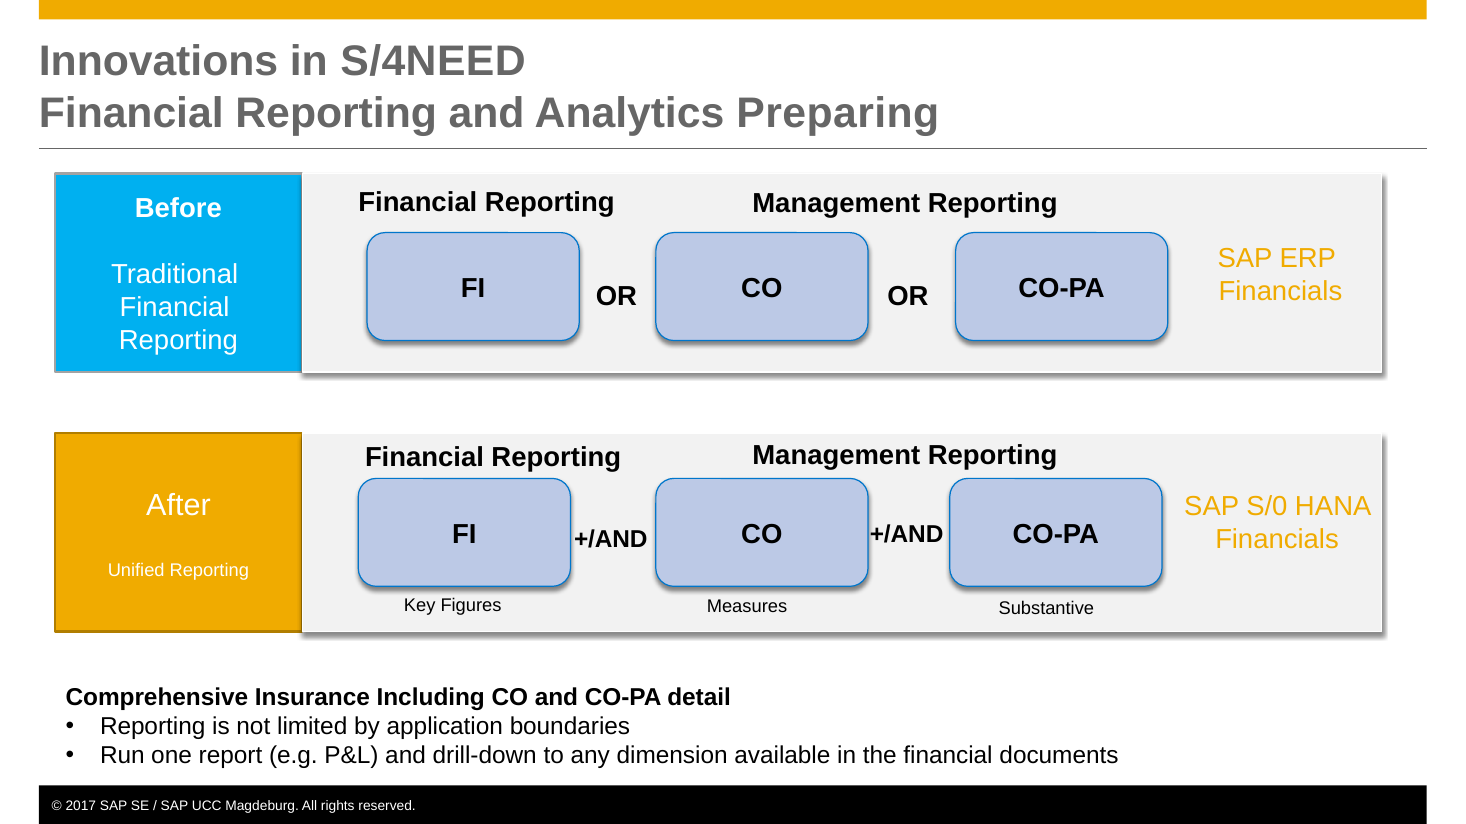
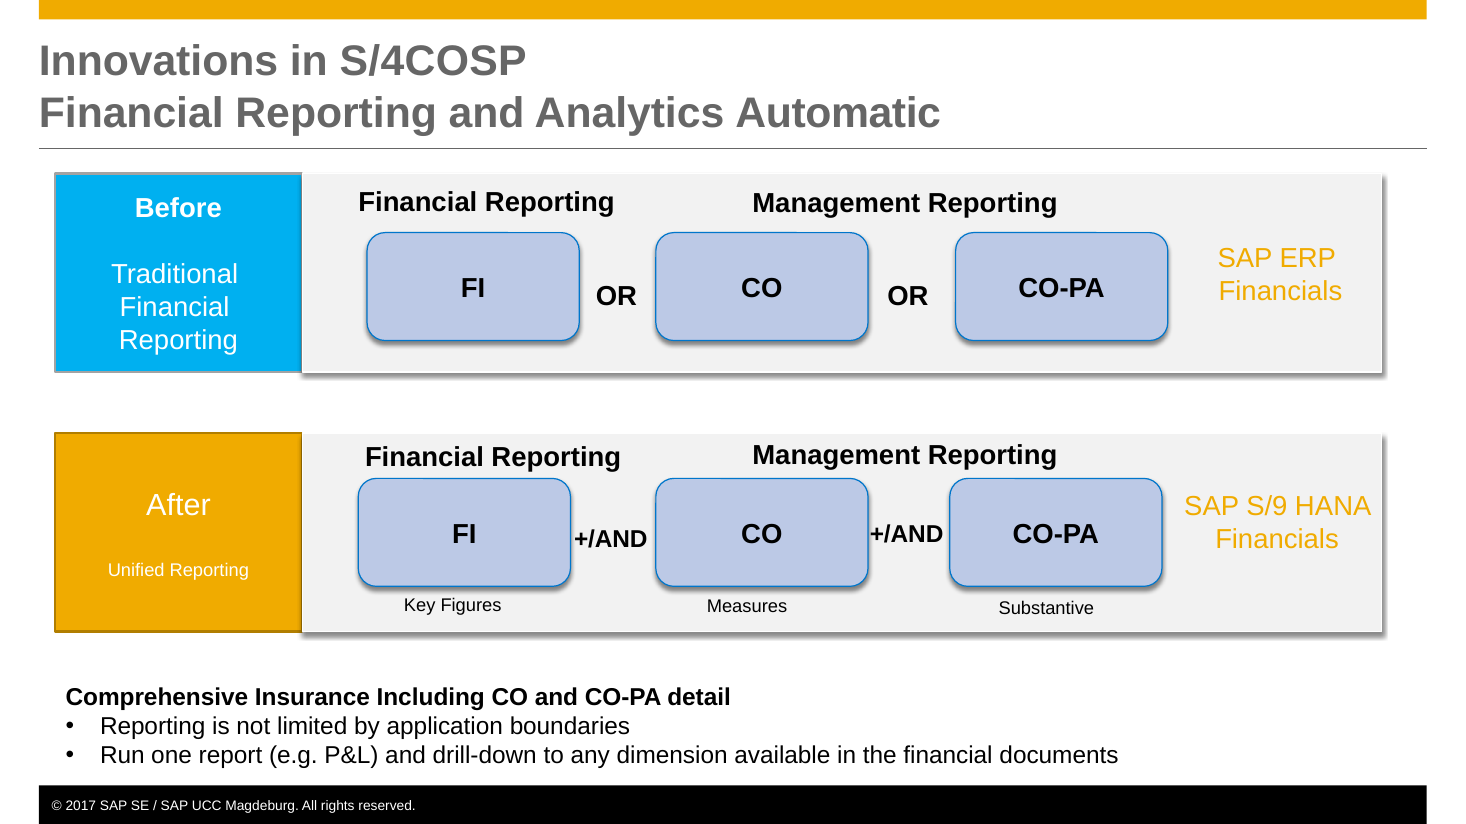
S/4NEED: S/4NEED -> S/4COSP
Preparing: Preparing -> Automatic
S/0: S/0 -> S/9
